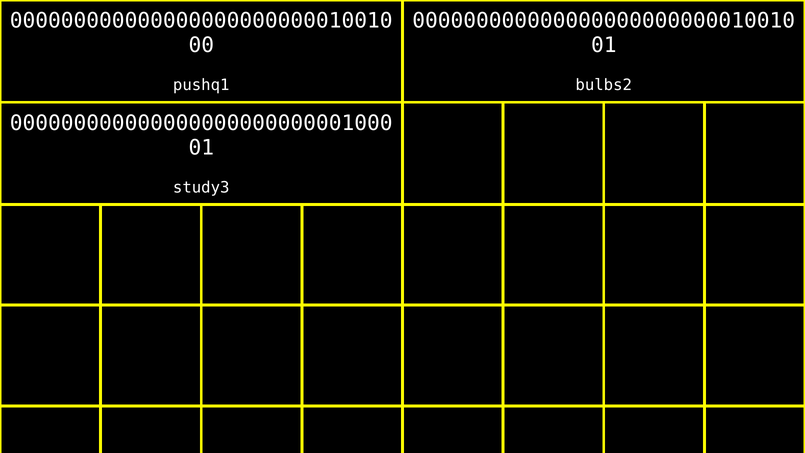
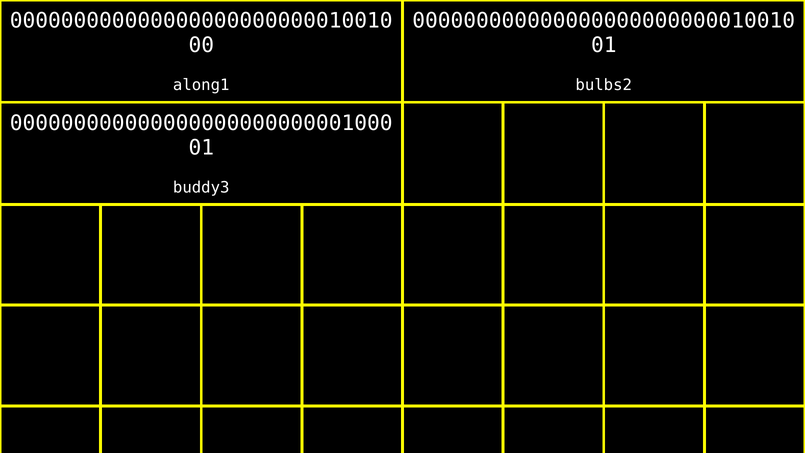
pushq1: pushq1 -> along1
study3: study3 -> buddy3
